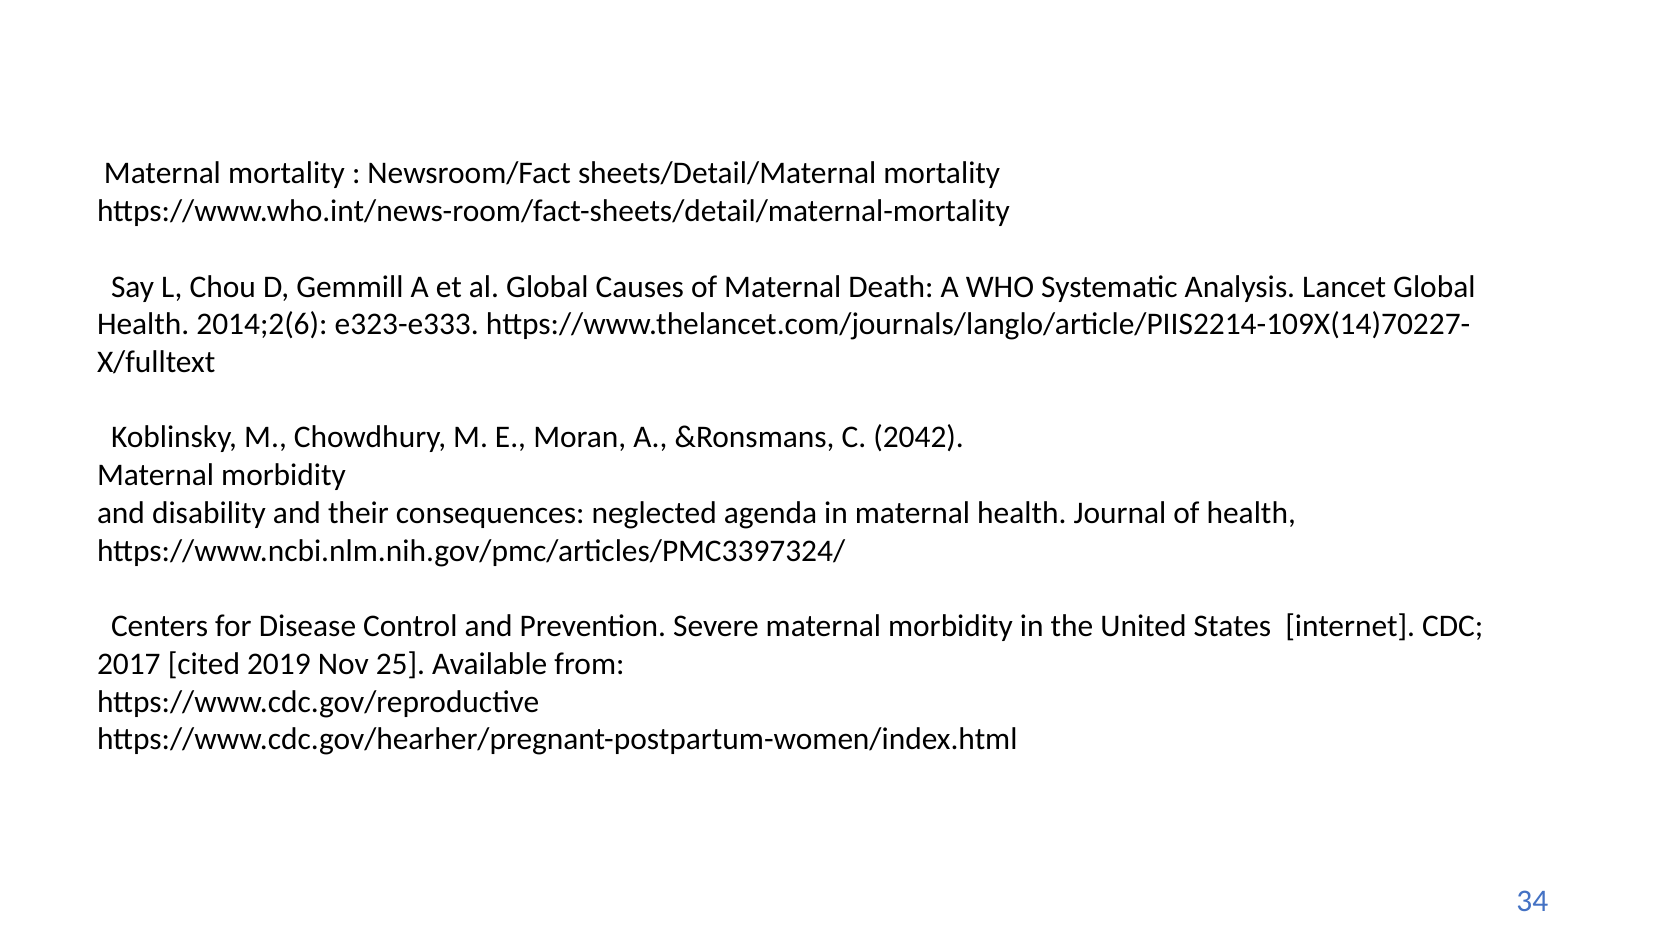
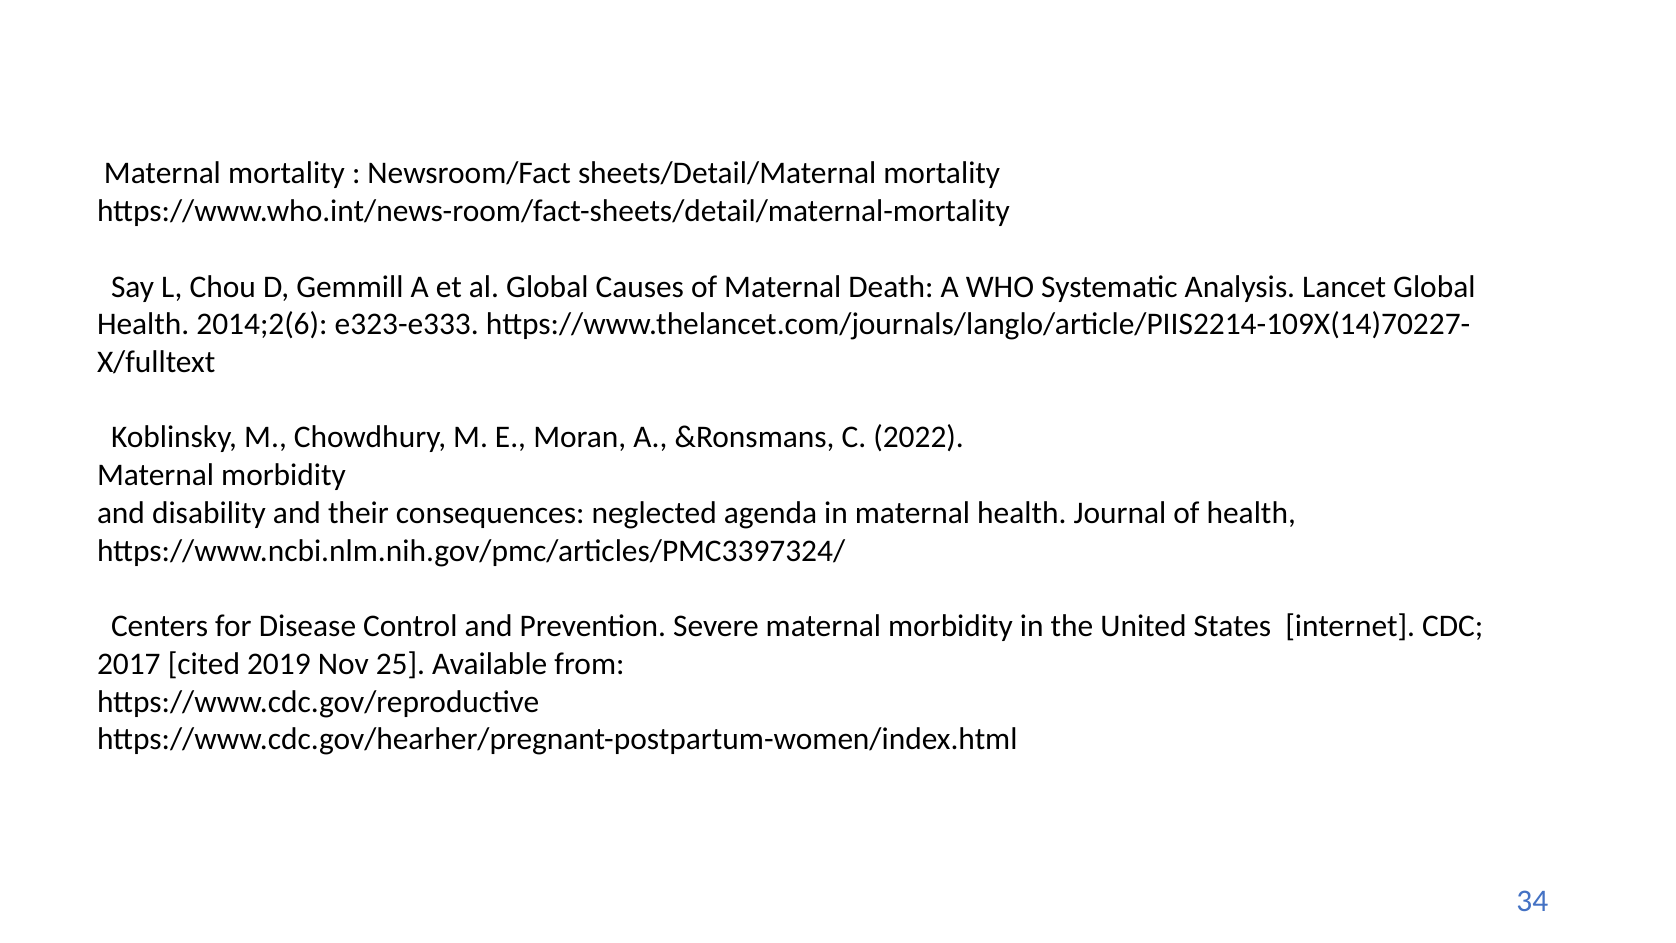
2042: 2042 -> 2022
